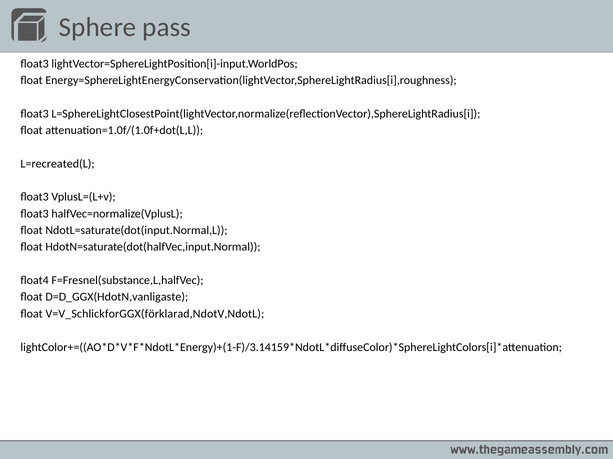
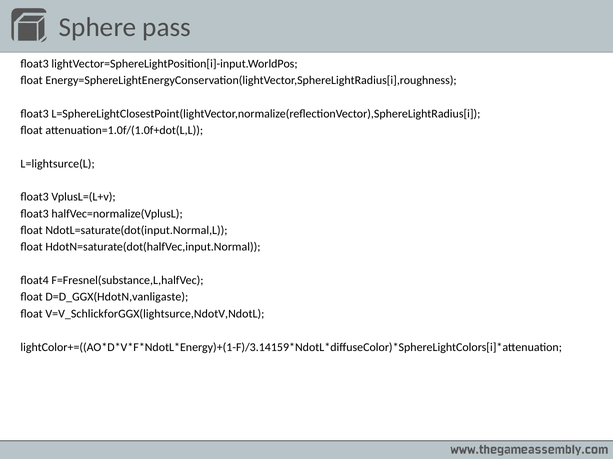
L=recreated(L: L=recreated(L -> L=lightsurce(L
V=V_SchlickforGGX(förklarad,NdotV,NdotL: V=V_SchlickforGGX(förklarad,NdotV,NdotL -> V=V_SchlickforGGX(lightsurce,NdotV,NdotL
